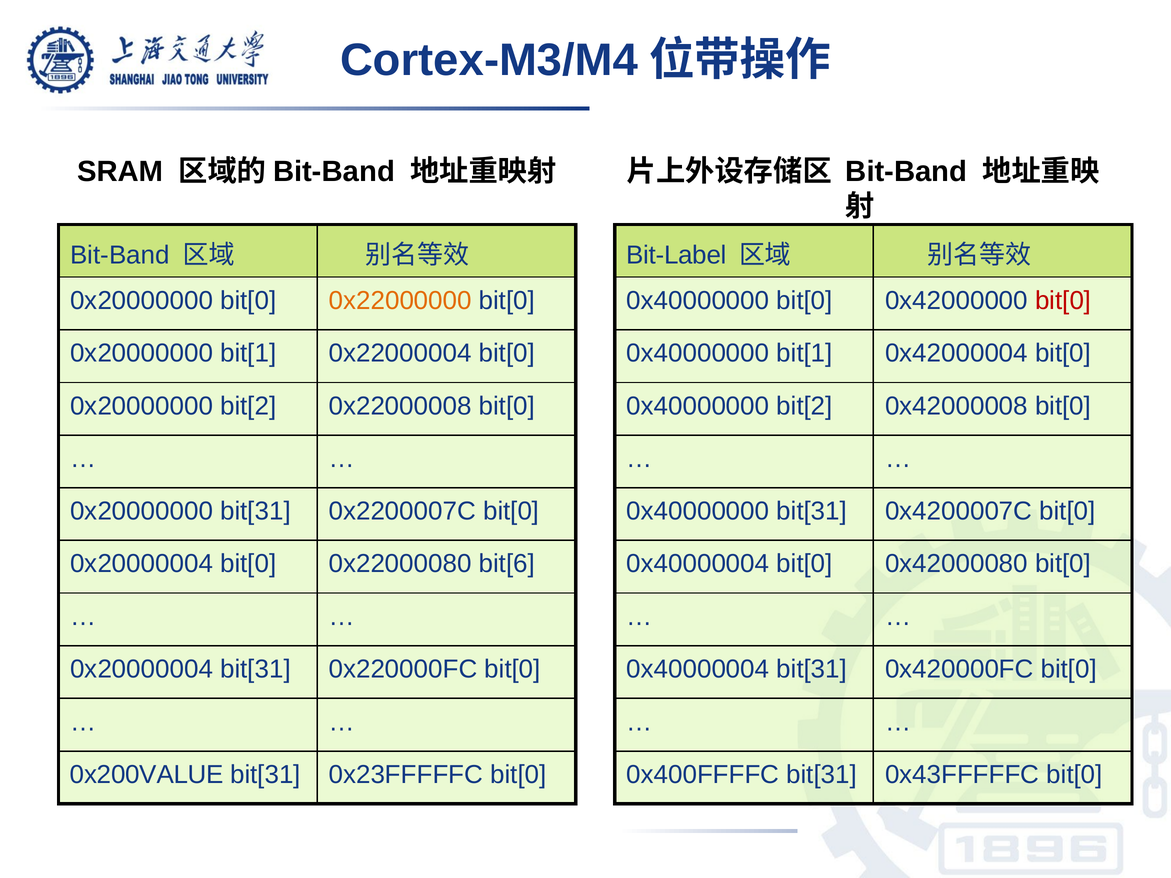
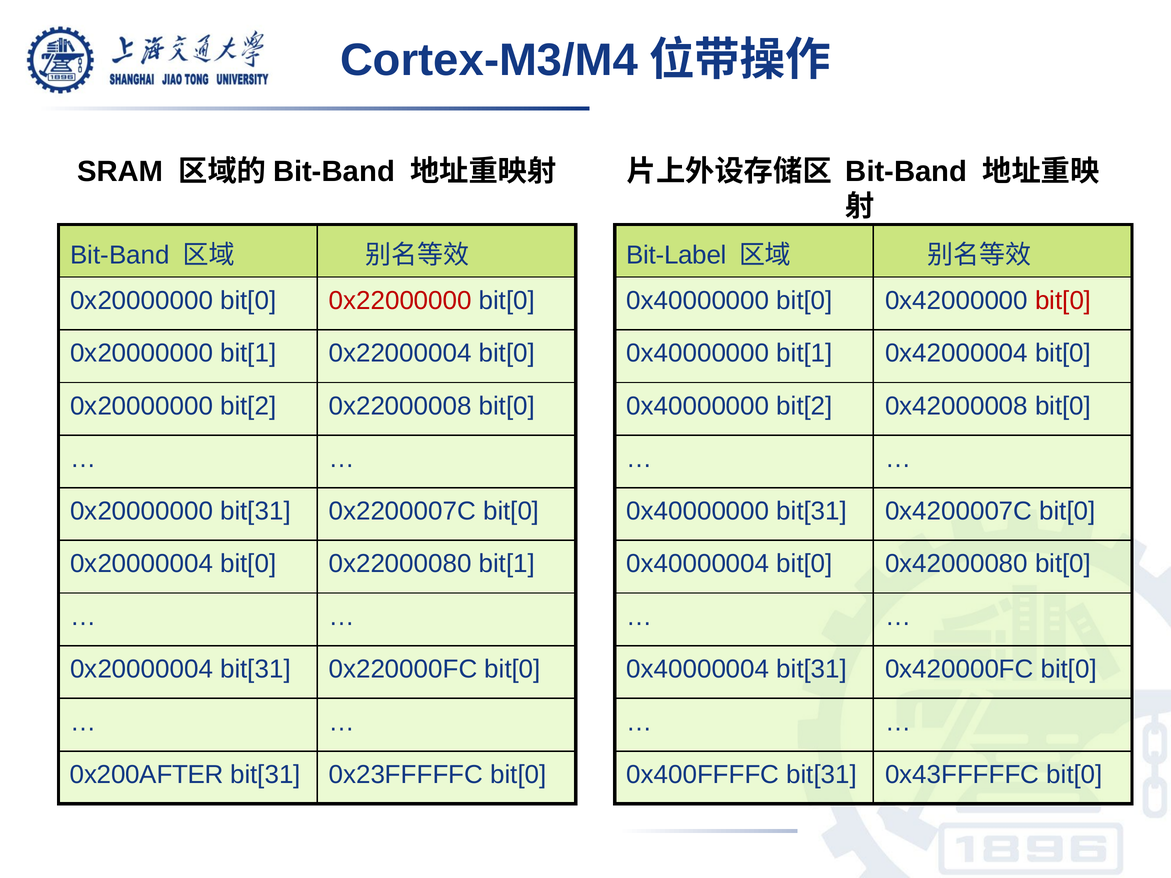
0x22000000 colour: orange -> red
0x22000080 bit[6: bit[6 -> bit[1
0x200VALUE: 0x200VALUE -> 0x200AFTER
